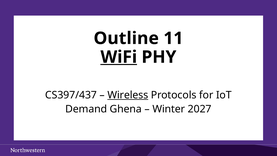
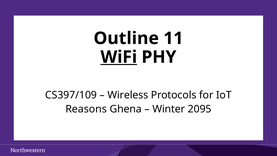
CS397/437: CS397/437 -> CS397/109
Wireless underline: present -> none
Demand: Demand -> Reasons
2027: 2027 -> 2095
